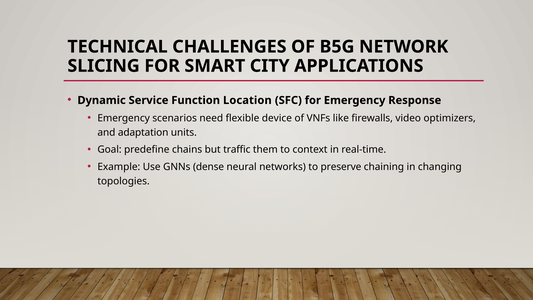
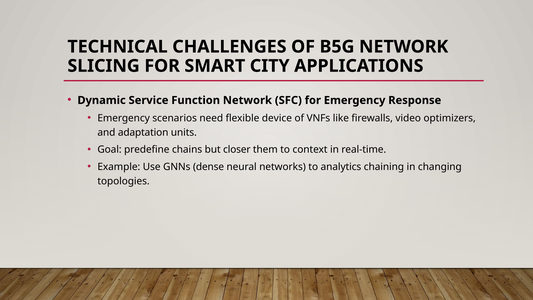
Function Location: Location -> Network
traffic: traffic -> closer
preserve: preserve -> analytics
